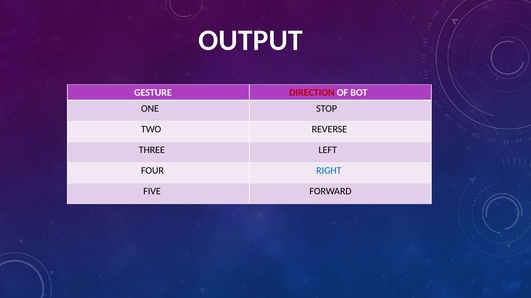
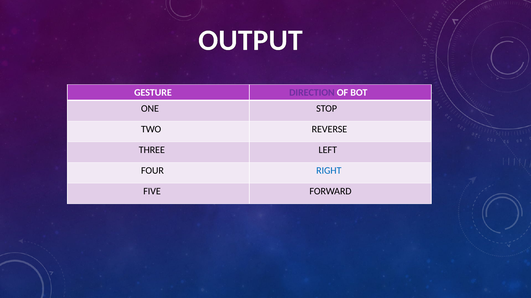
DIRECTION colour: red -> purple
